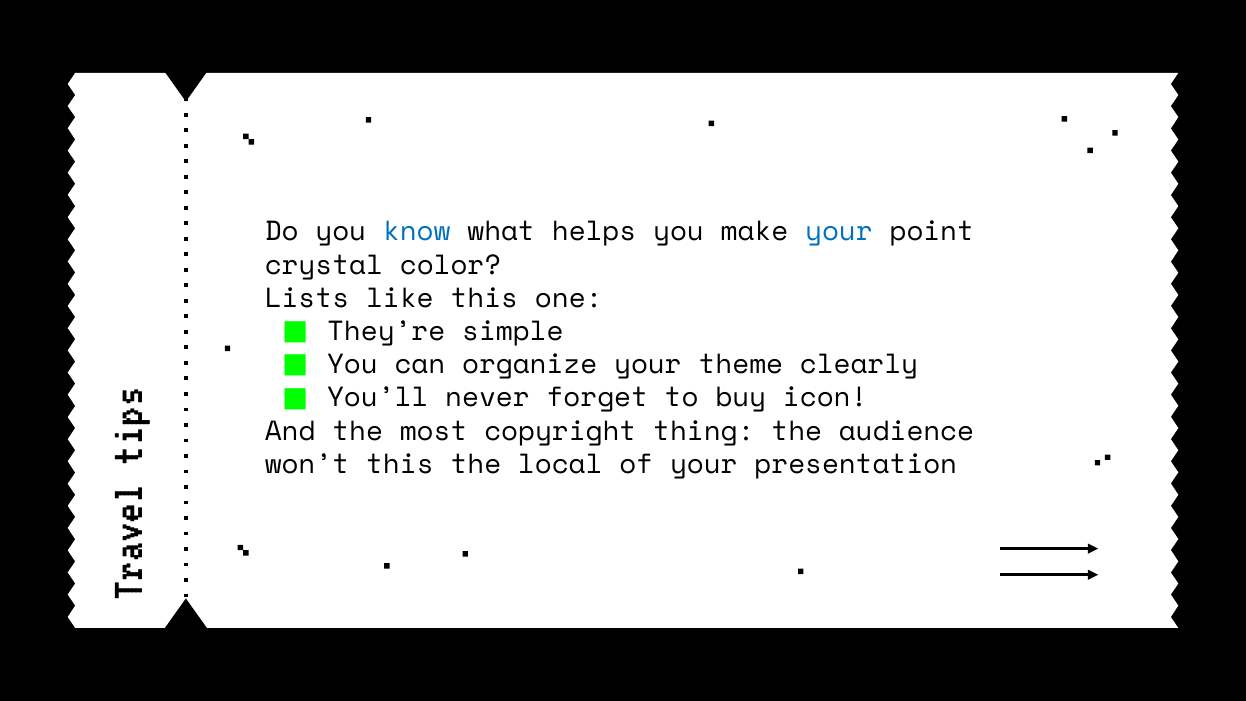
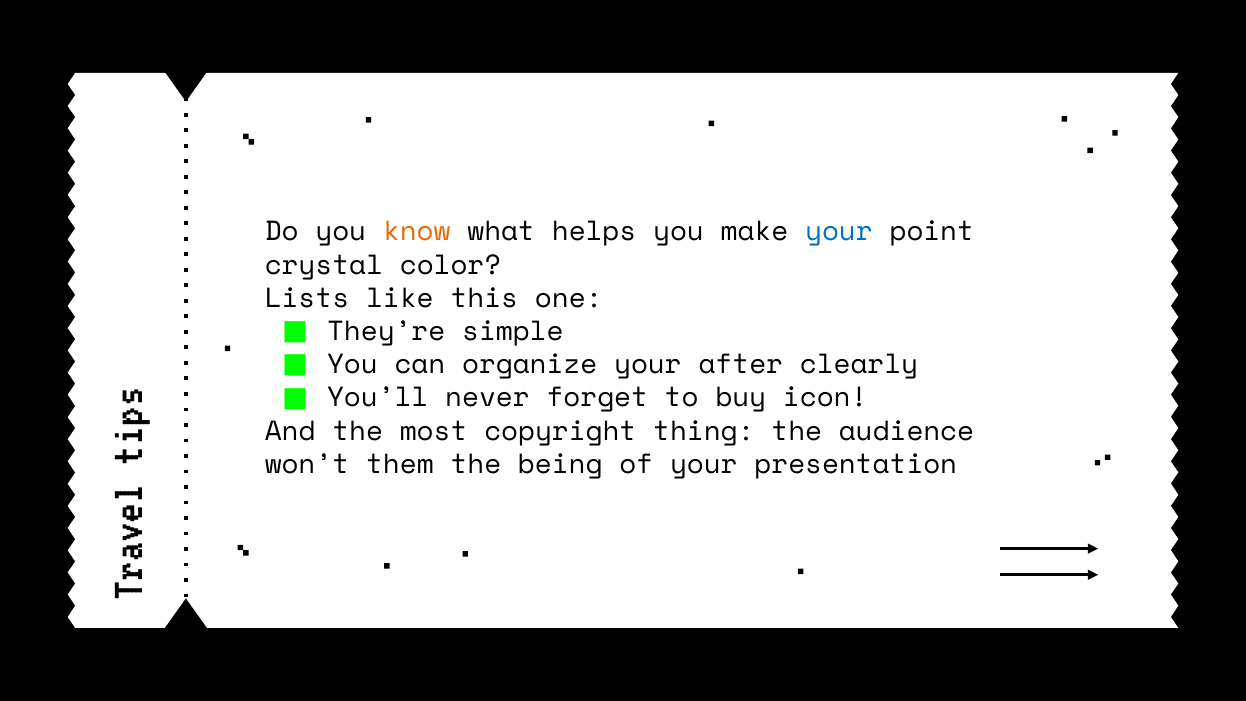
know colour: blue -> orange
theme: theme -> after
won’t this: this -> them
local: local -> being
